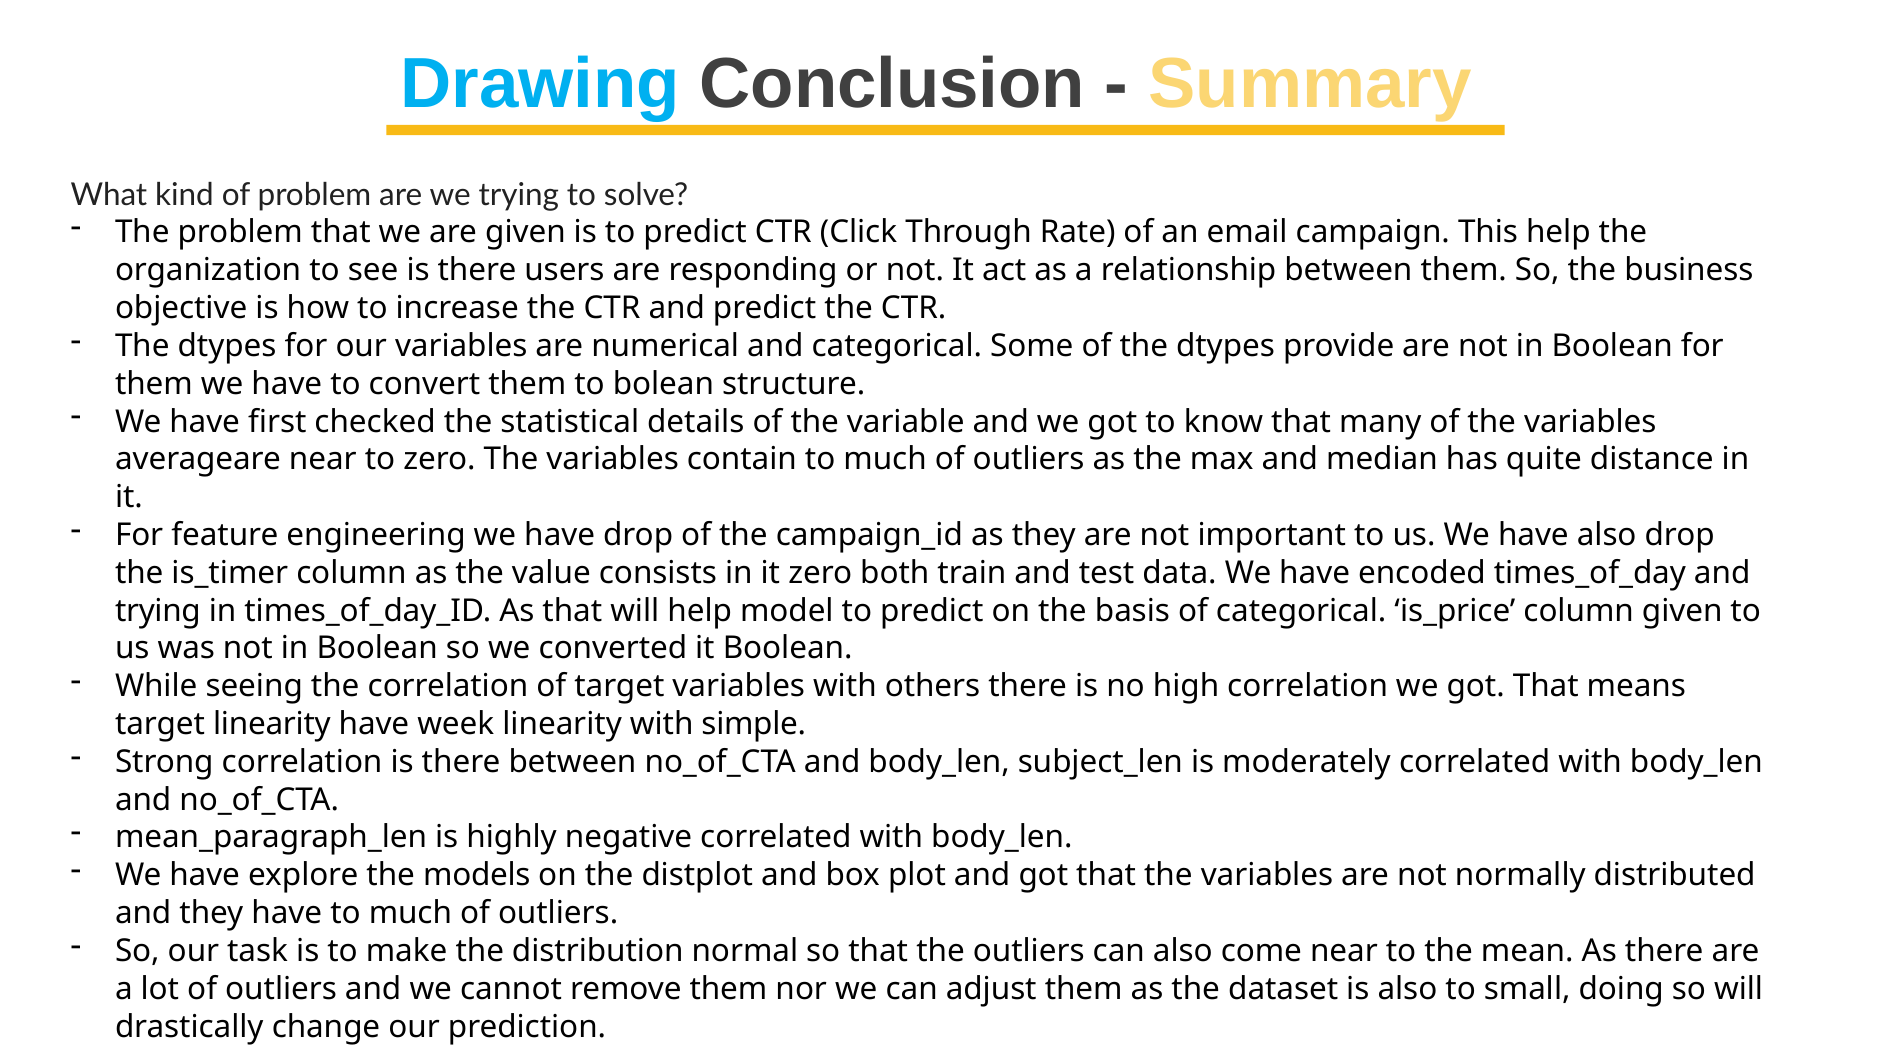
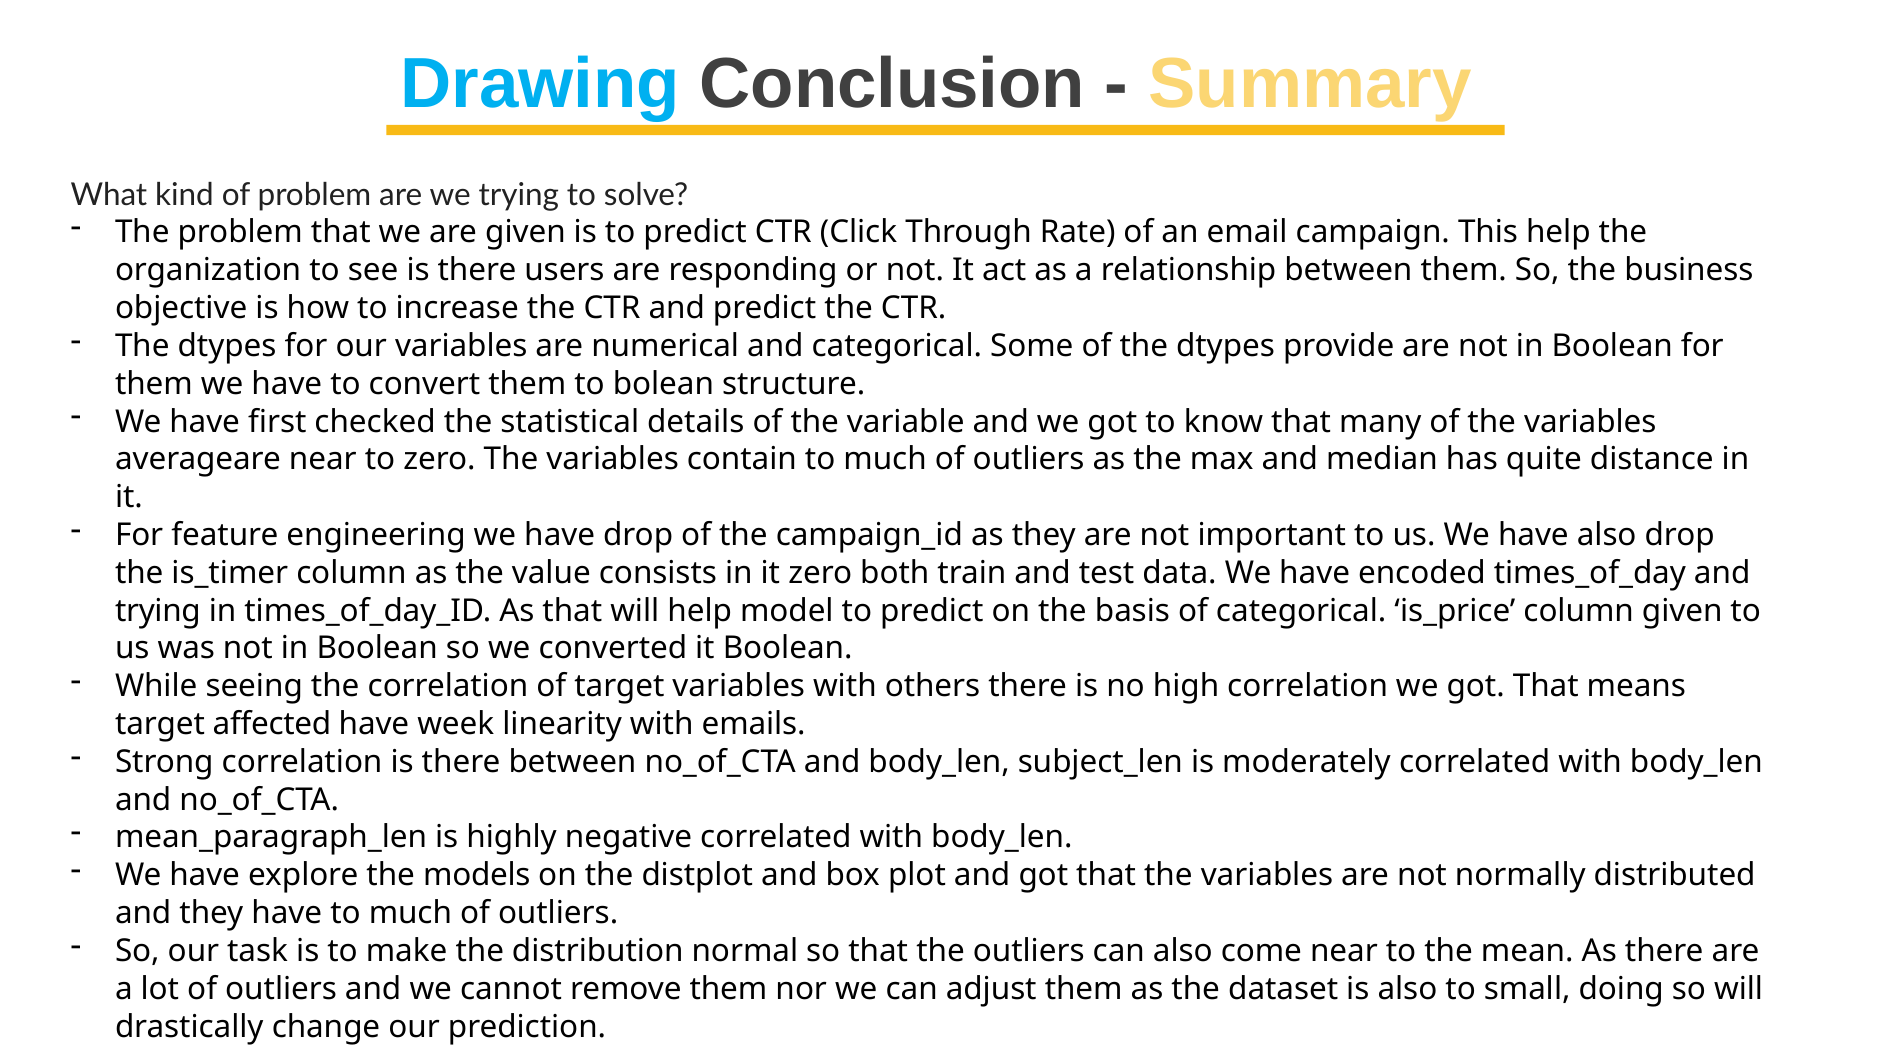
target linearity: linearity -> affected
simple: simple -> emails
